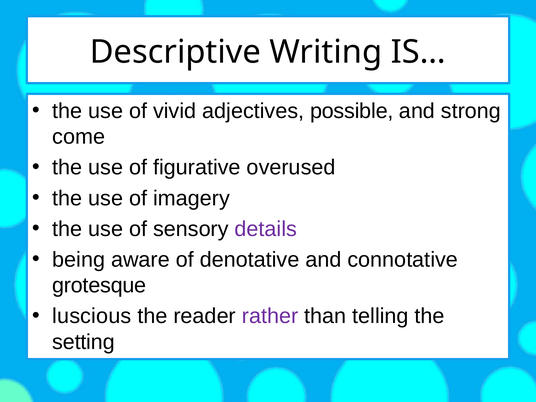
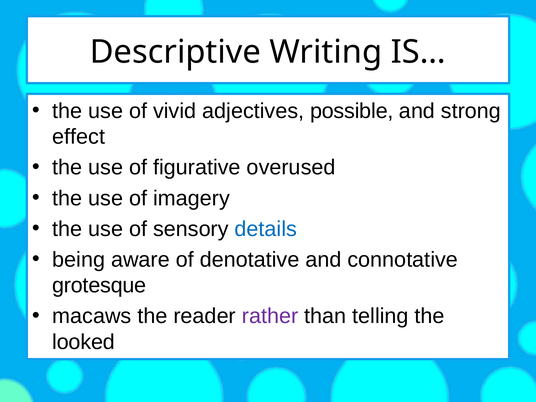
come: come -> effect
details colour: purple -> blue
luscious: luscious -> macaws
setting: setting -> looked
